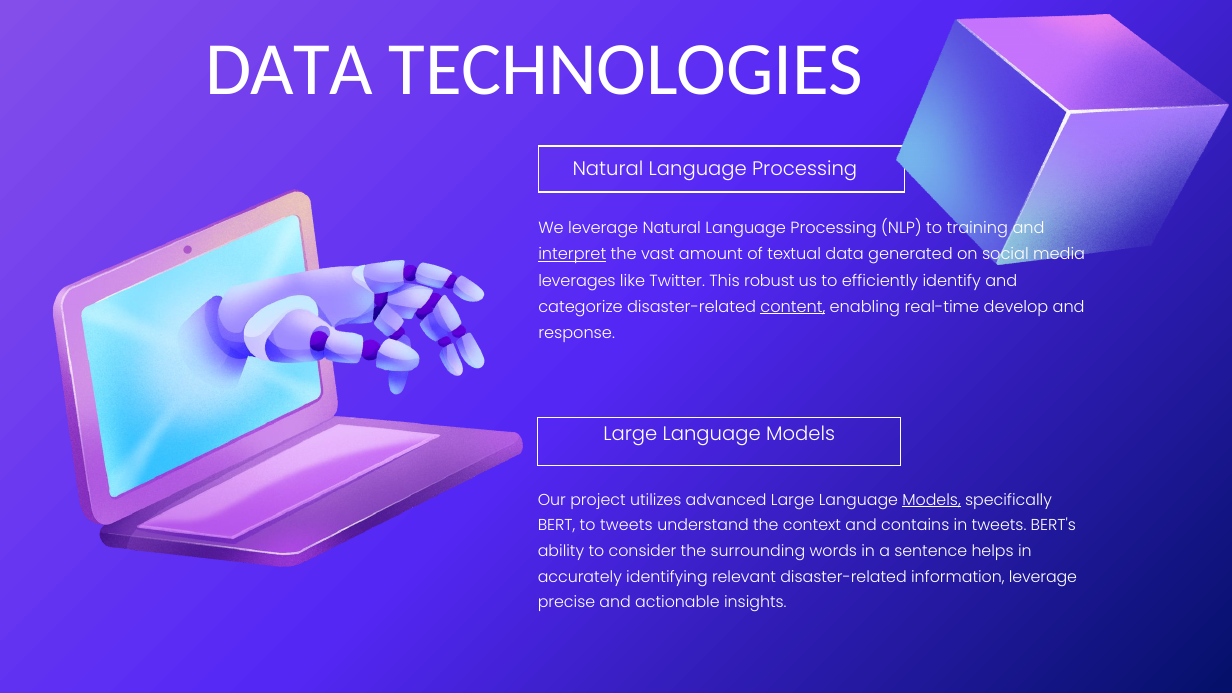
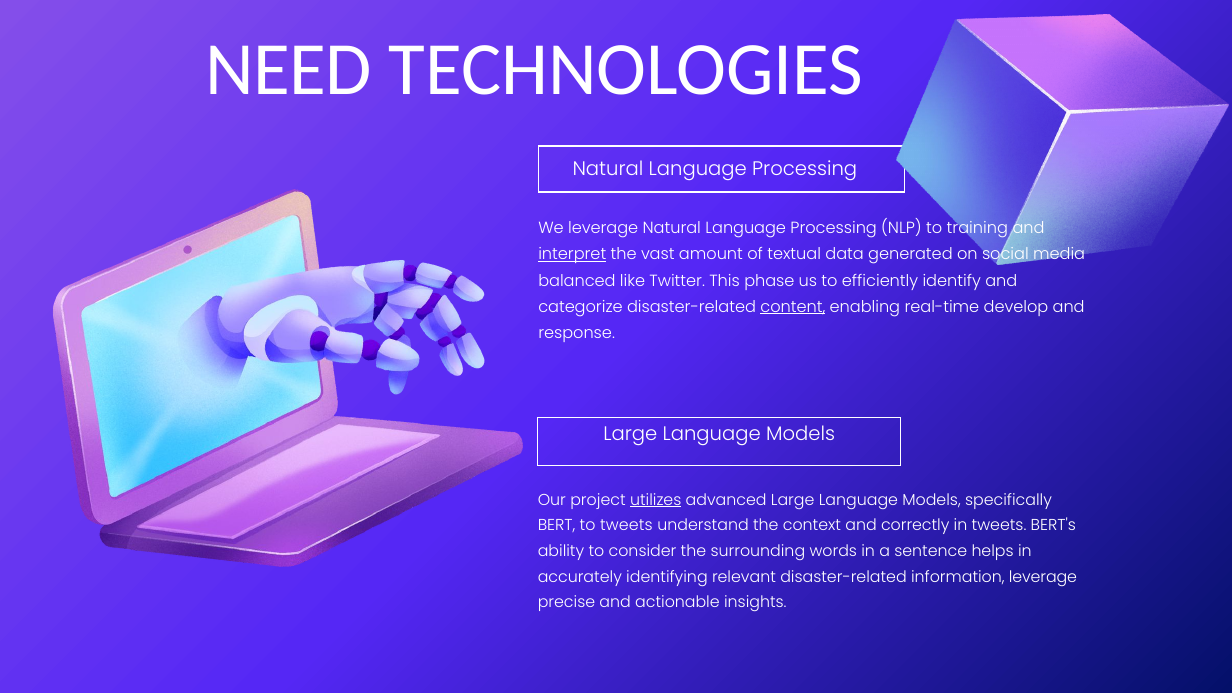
DATA at (289, 70): DATA -> NEED
leverages: leverages -> balanced
robust: robust -> phase
utilizes underline: none -> present
Models at (932, 500) underline: present -> none
contains: contains -> correctly
